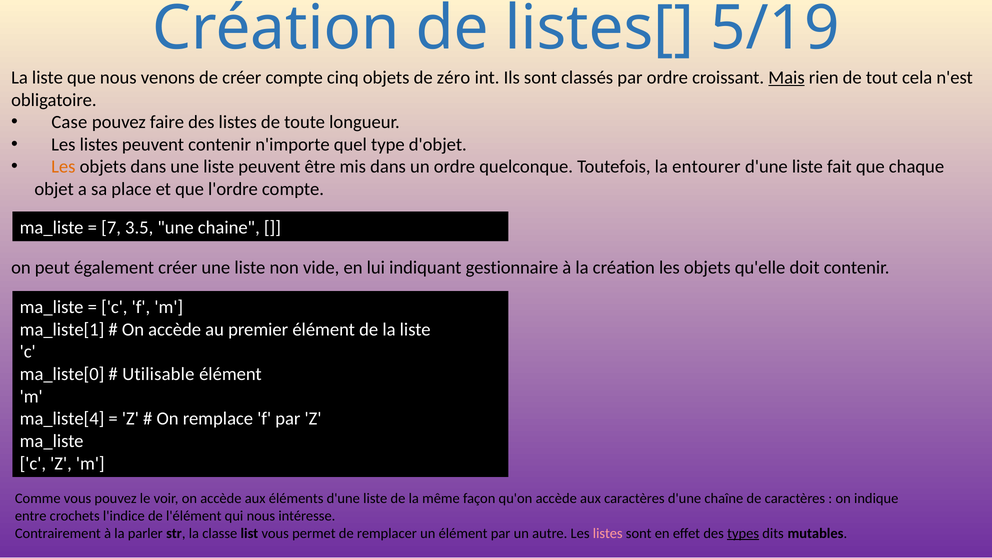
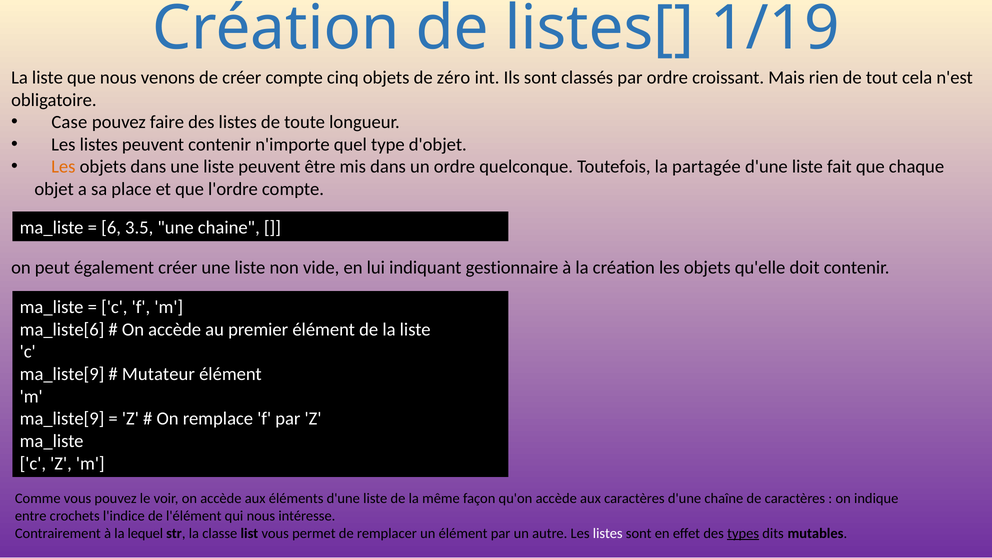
5/19: 5/19 -> 1/19
Mais underline: present -> none
entourer: entourer -> partagée
7: 7 -> 6
ma_liste[1: ma_liste[1 -> ma_liste[6
ma_liste[0 at (62, 374): ma_liste[0 -> ma_liste[9
Utilisable: Utilisable -> Mutateur
ma_liste[4 at (62, 419): ma_liste[4 -> ma_liste[9
parler: parler -> lequel
listes at (608, 533) colour: pink -> white
